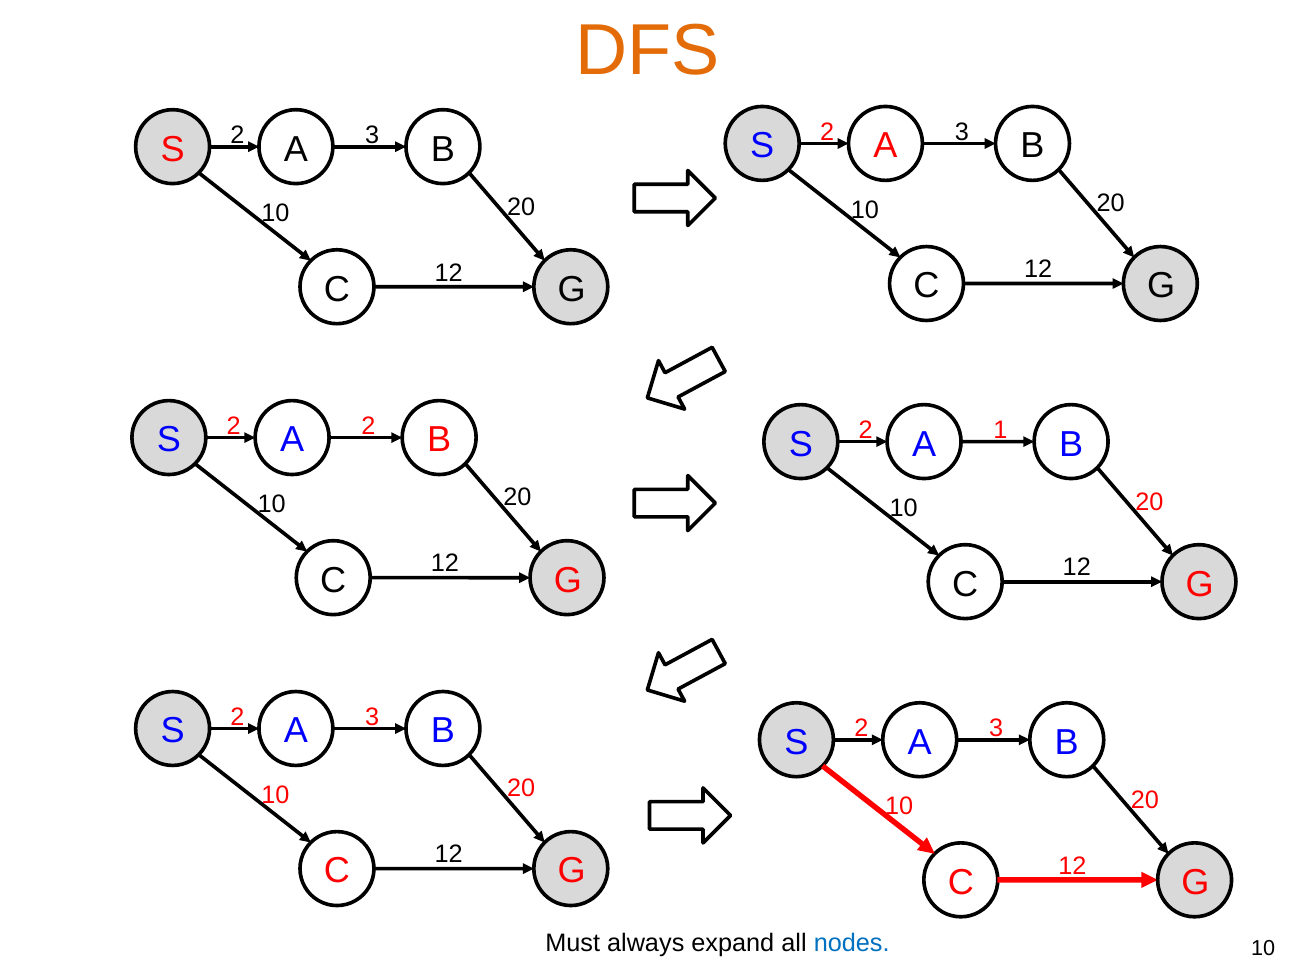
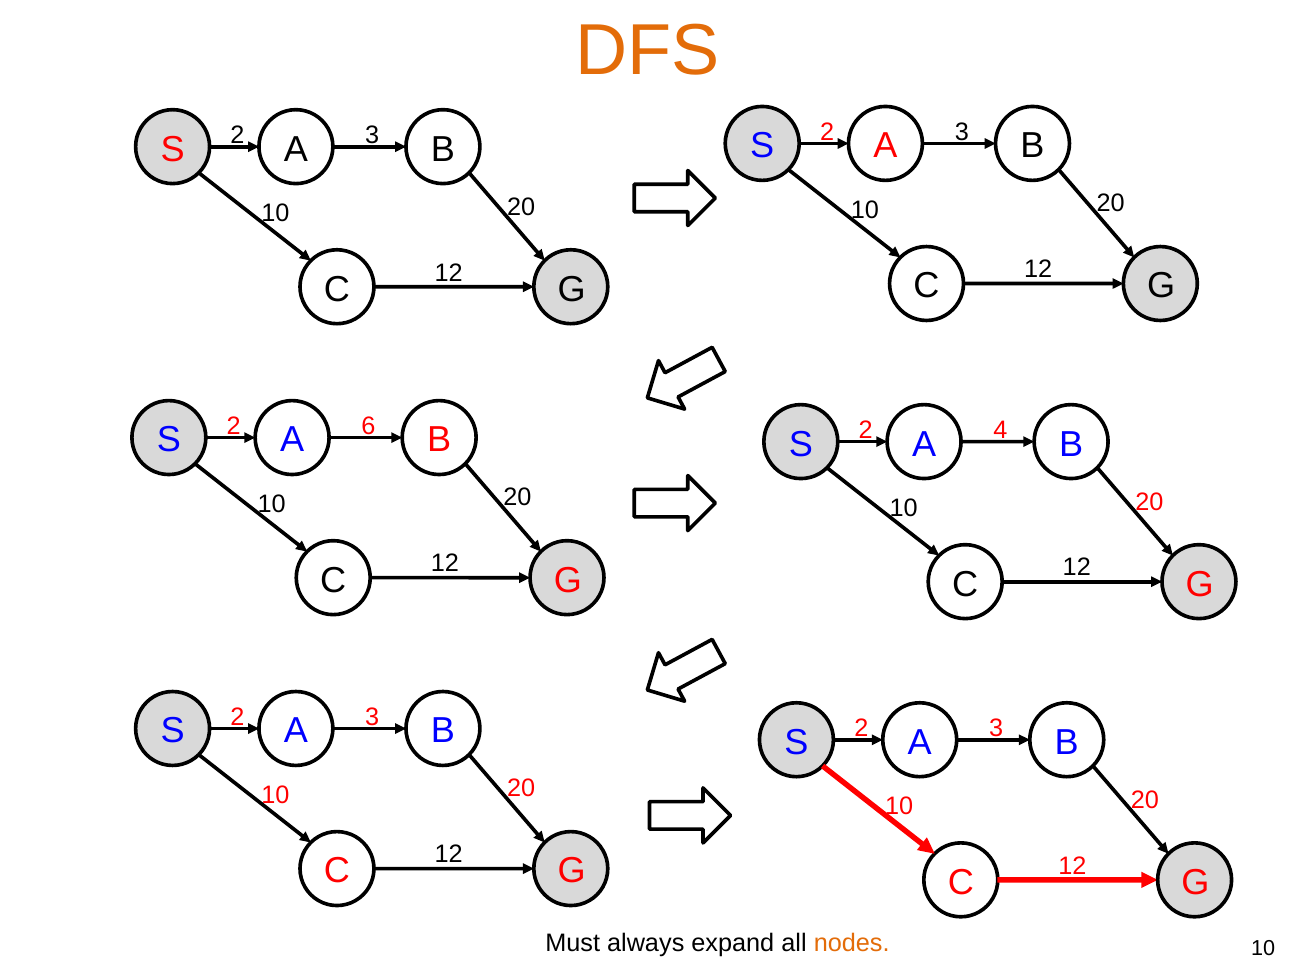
2 2: 2 -> 6
1: 1 -> 4
nodes colour: blue -> orange
